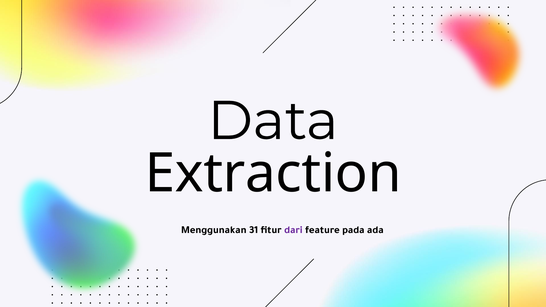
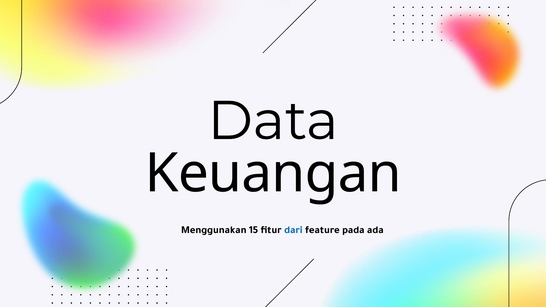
Extraction: Extraction -> Keuangan
31: 31 -> 15
dari colour: purple -> blue
